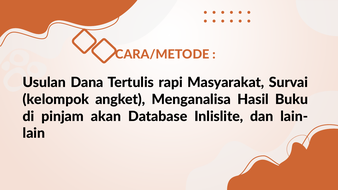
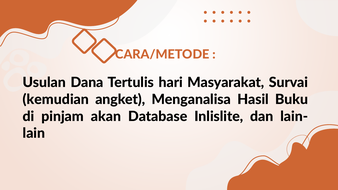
rapi: rapi -> hari
kelompok: kelompok -> kemudian
